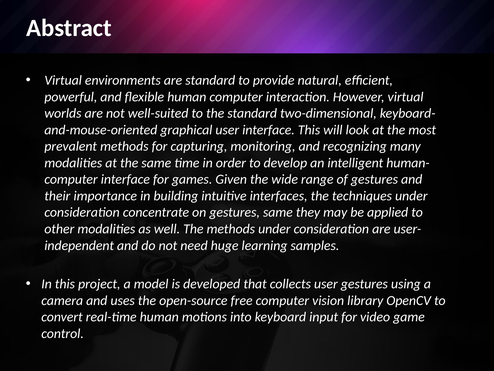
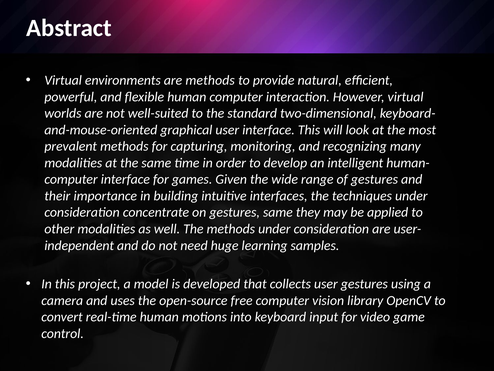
are standard: standard -> methods
